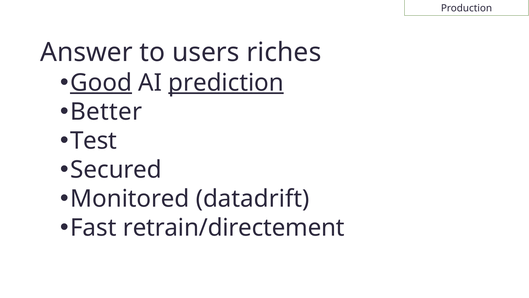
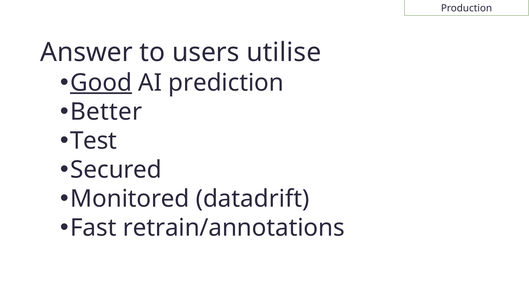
riches: riches -> utilise
prediction underline: present -> none
retrain/directement: retrain/directement -> retrain/annotations
